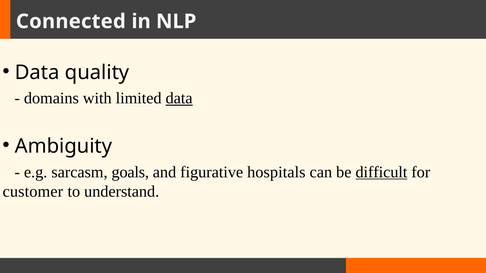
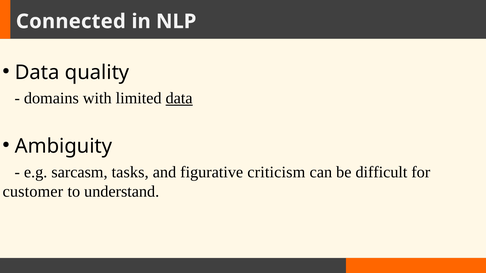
goals: goals -> tasks
hospitals: hospitals -> criticism
difficult underline: present -> none
